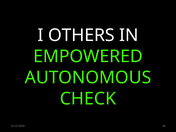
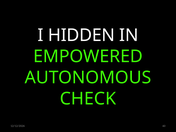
OTHERS: OTHERS -> HIDDEN
